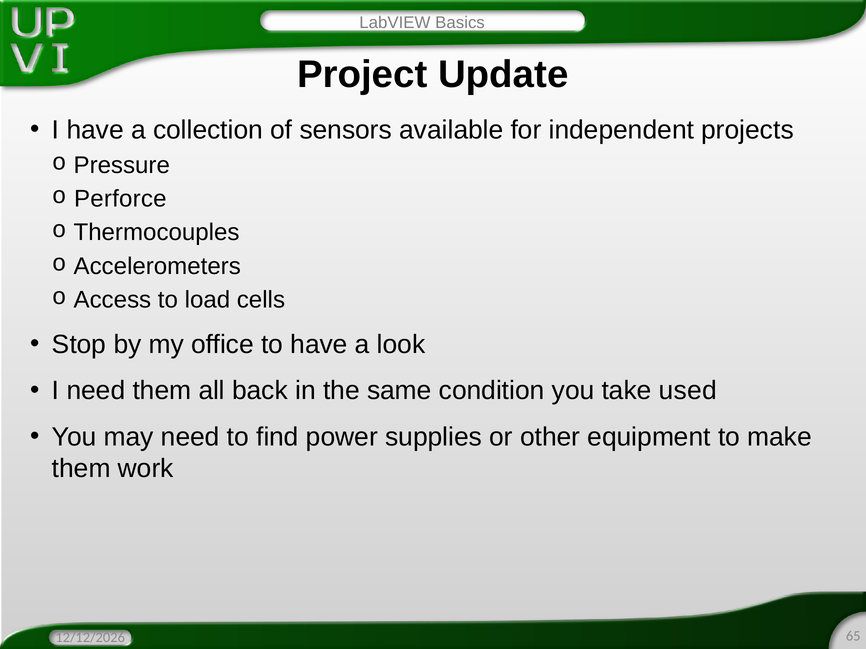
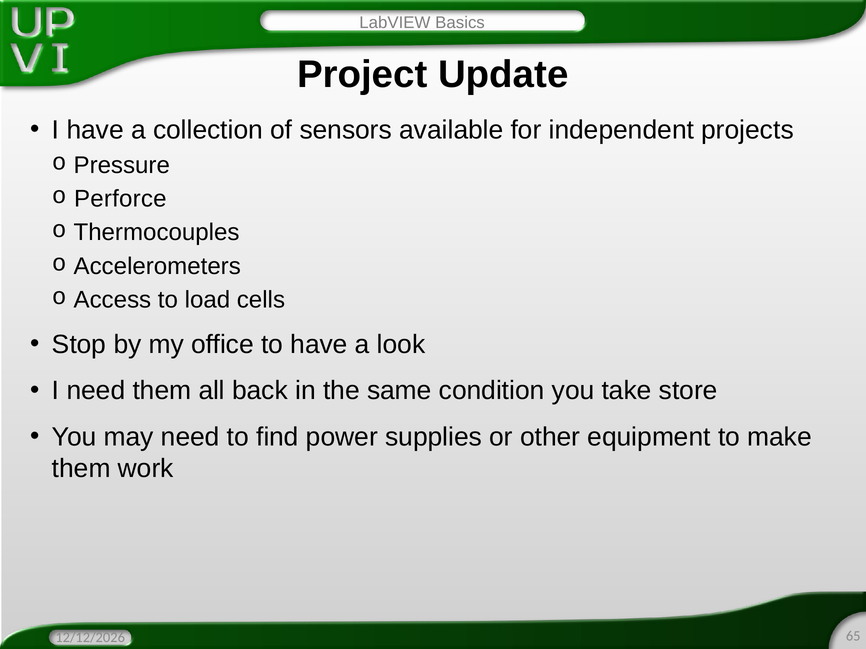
used: used -> store
